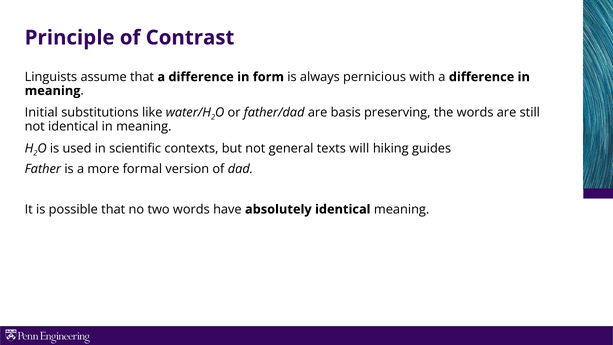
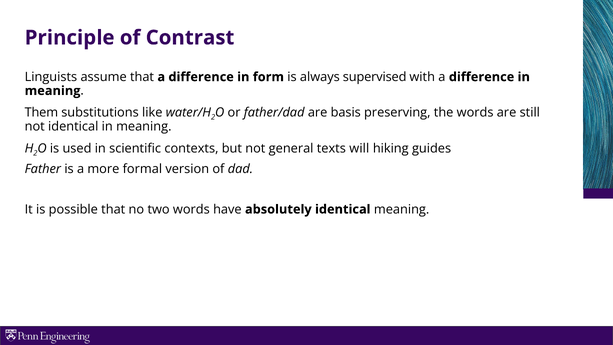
pernicious: pernicious -> supervised
Initial: Initial -> Them
